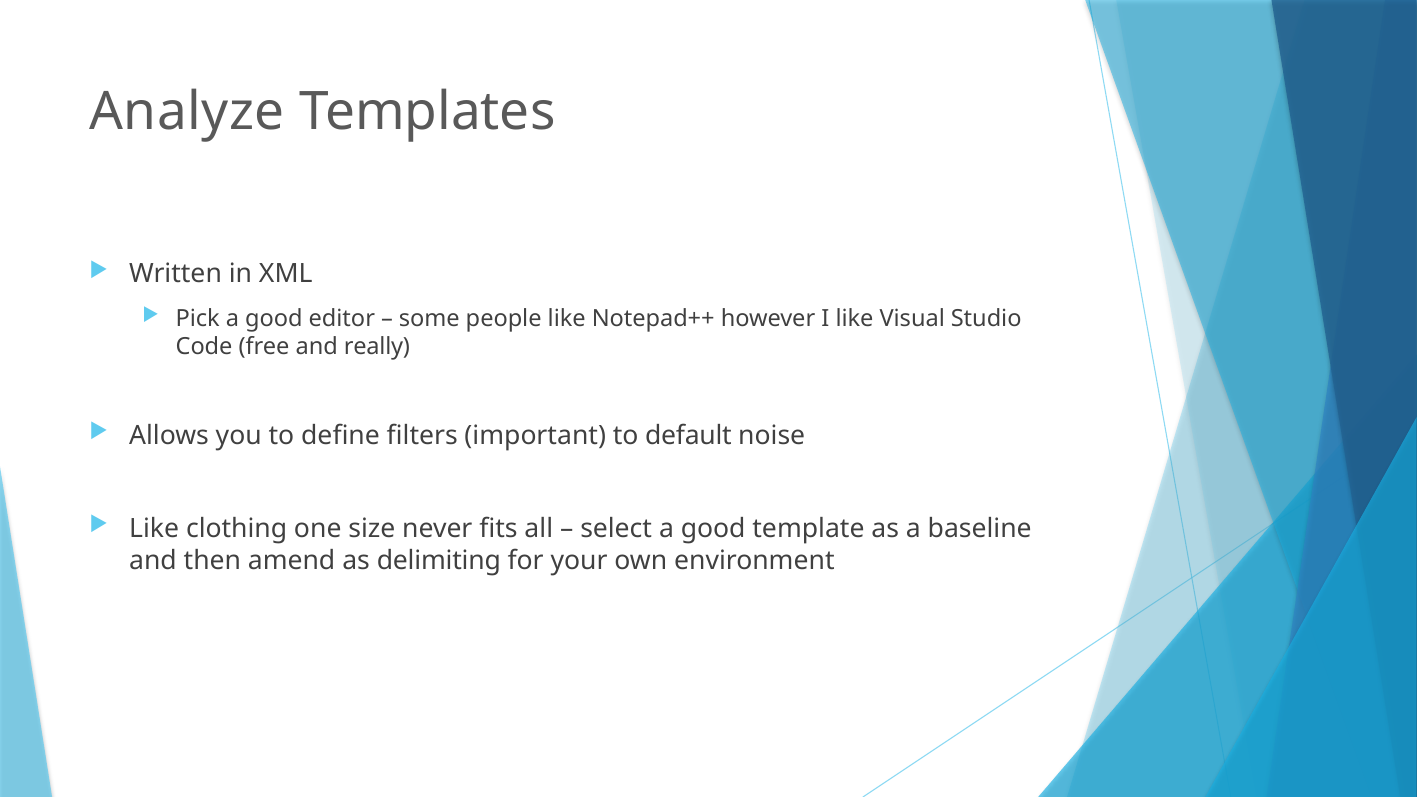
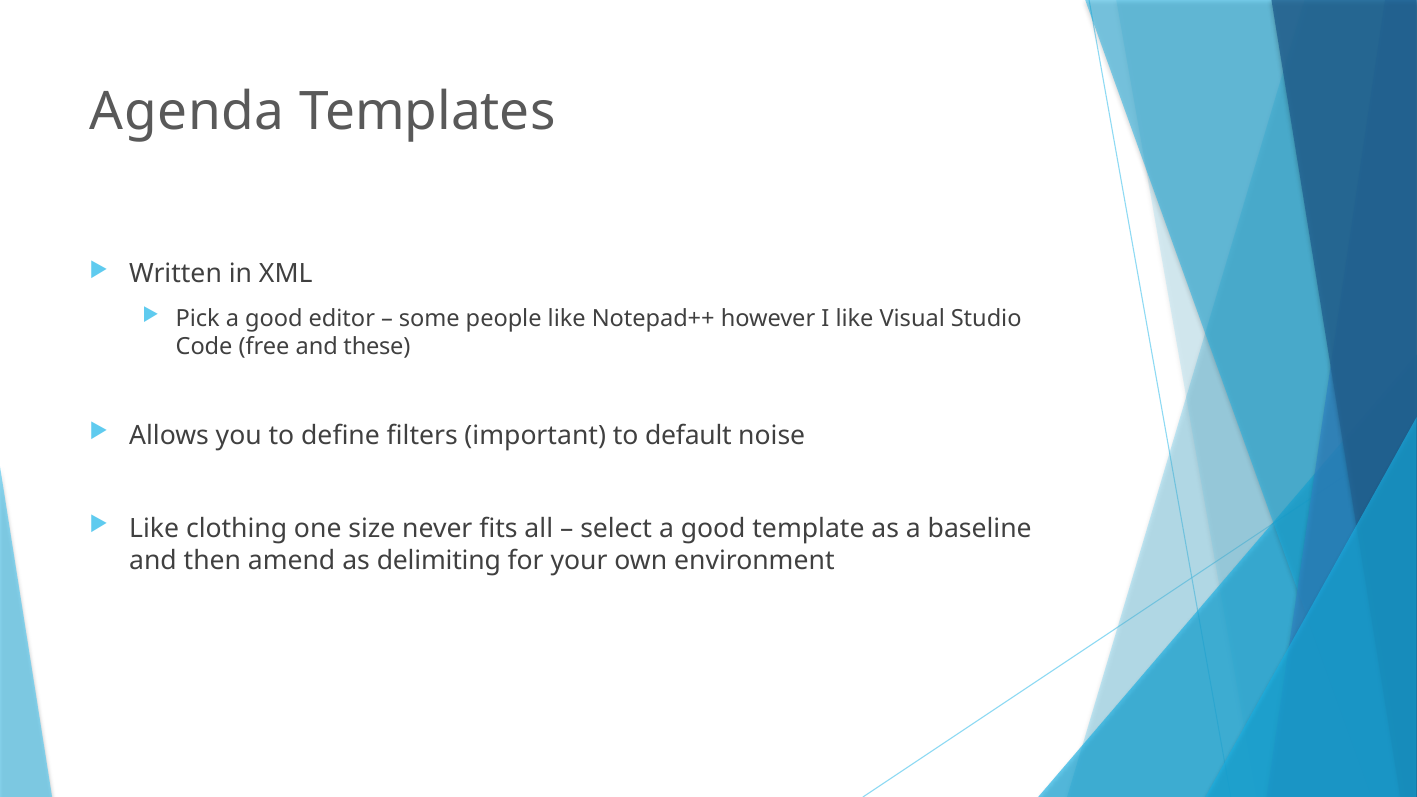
Analyze: Analyze -> Agenda
really: really -> these
